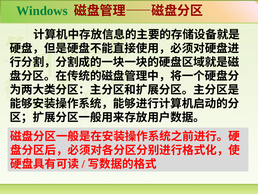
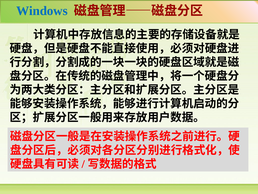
Windows colour: green -> blue
